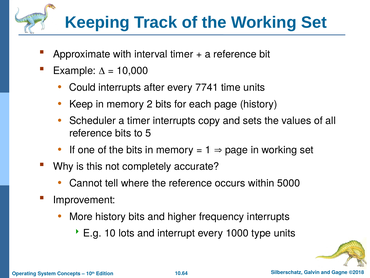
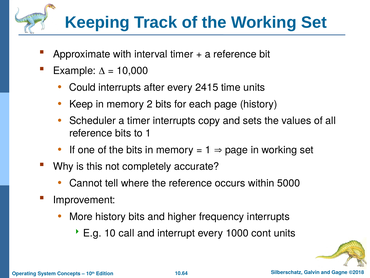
7741: 7741 -> 2415
to 5: 5 -> 1
lots: lots -> call
type: type -> cont
